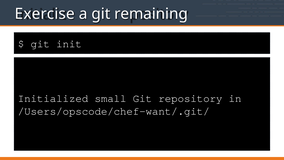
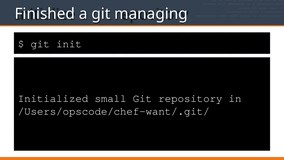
Exercise: Exercise -> Finished
remaining: remaining -> managing
